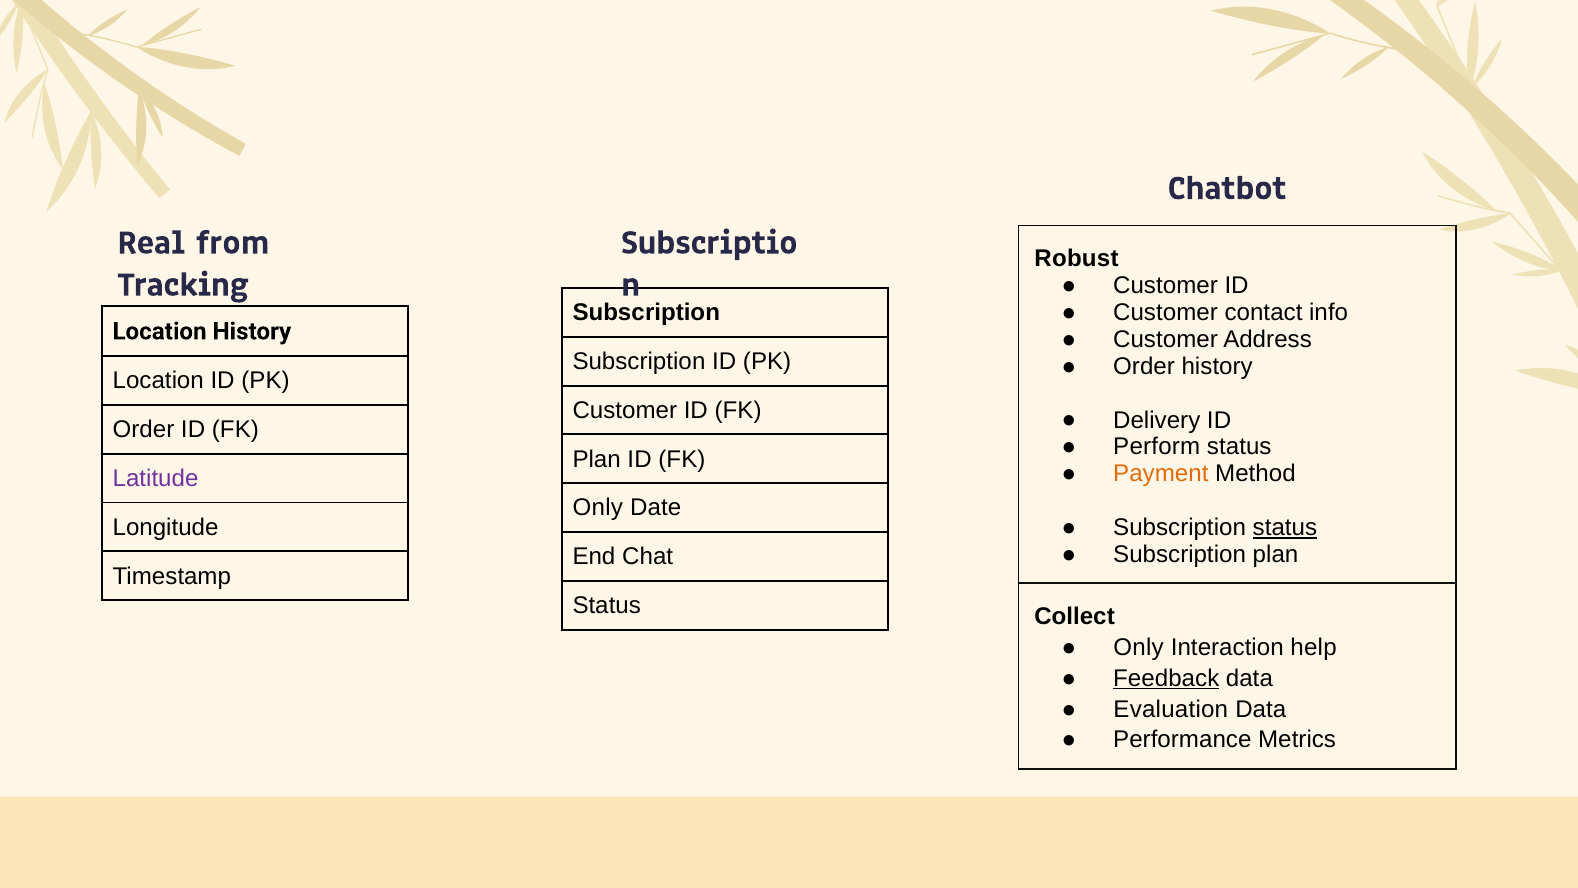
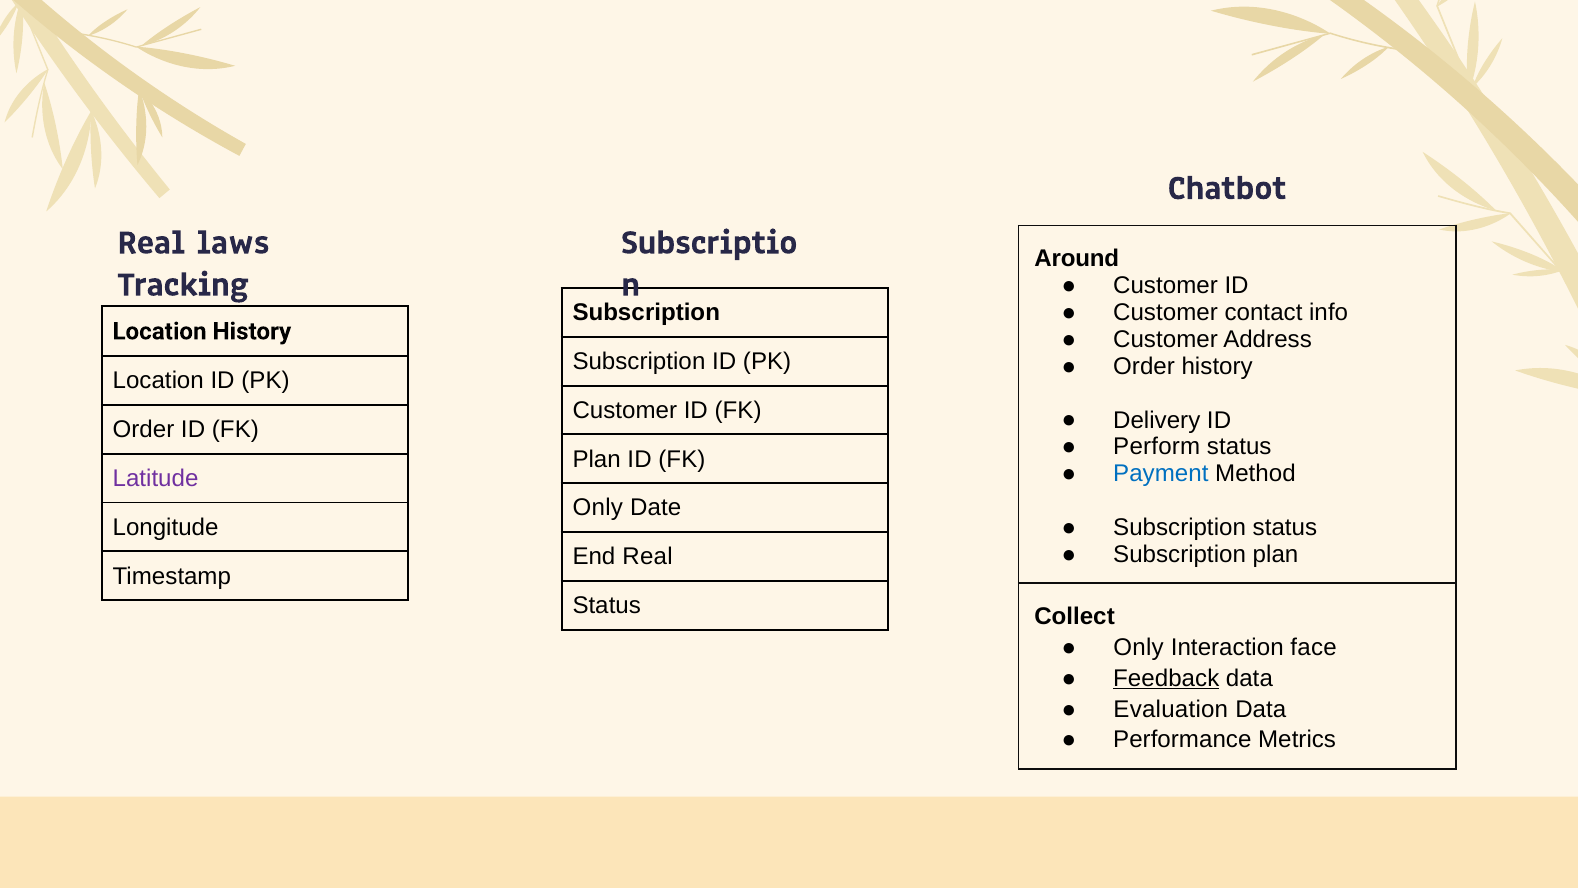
from: from -> laws
Robust: Robust -> Around
Payment colour: orange -> blue
status at (1285, 527) underline: present -> none
End Chat: Chat -> Real
help: help -> face
